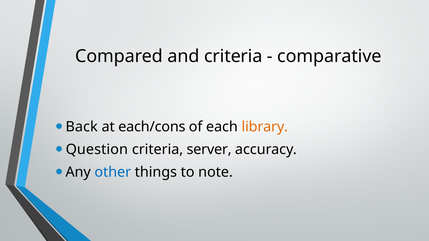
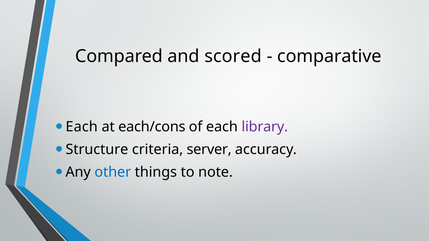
and criteria: criteria -> scored
Back at (82, 127): Back -> Each
library colour: orange -> purple
Question: Question -> Structure
